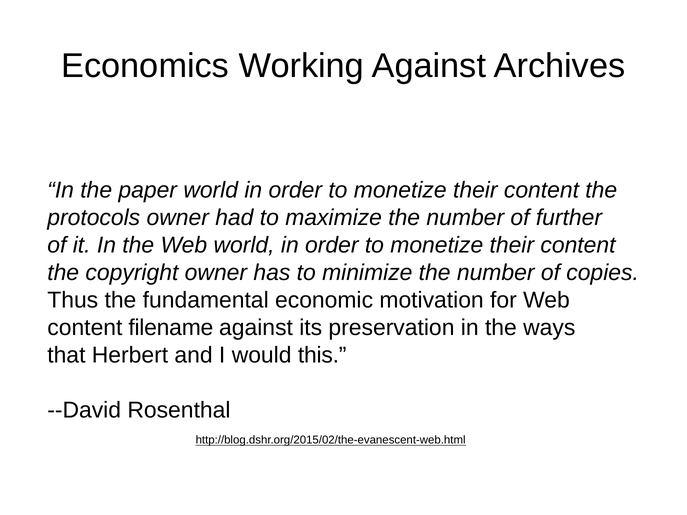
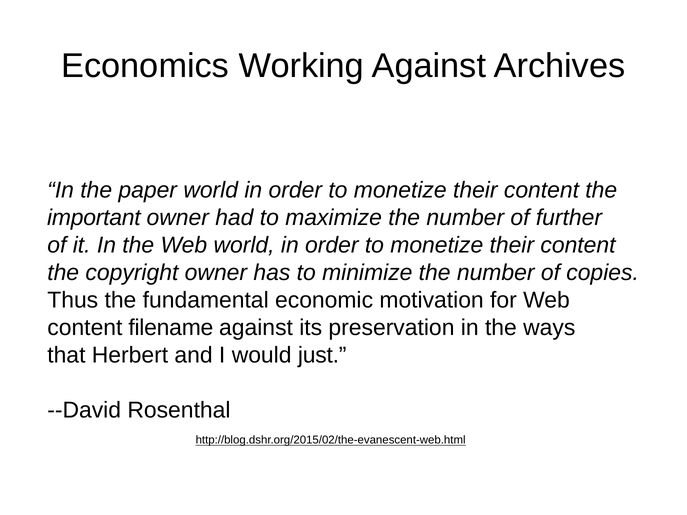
protocols: protocols -> important
this: this -> just
